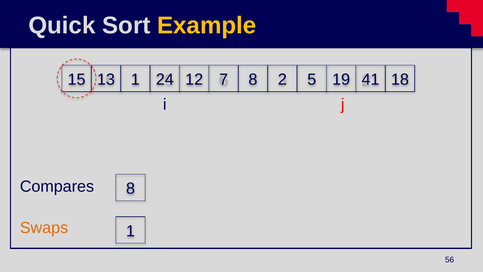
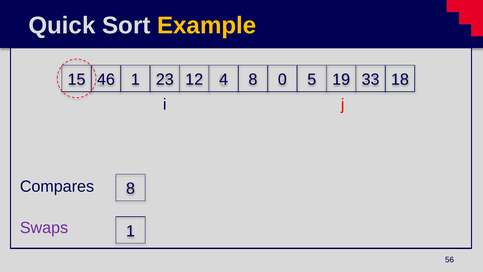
13: 13 -> 46
24: 24 -> 23
7: 7 -> 4
2: 2 -> 0
41: 41 -> 33
Swaps colour: orange -> purple
